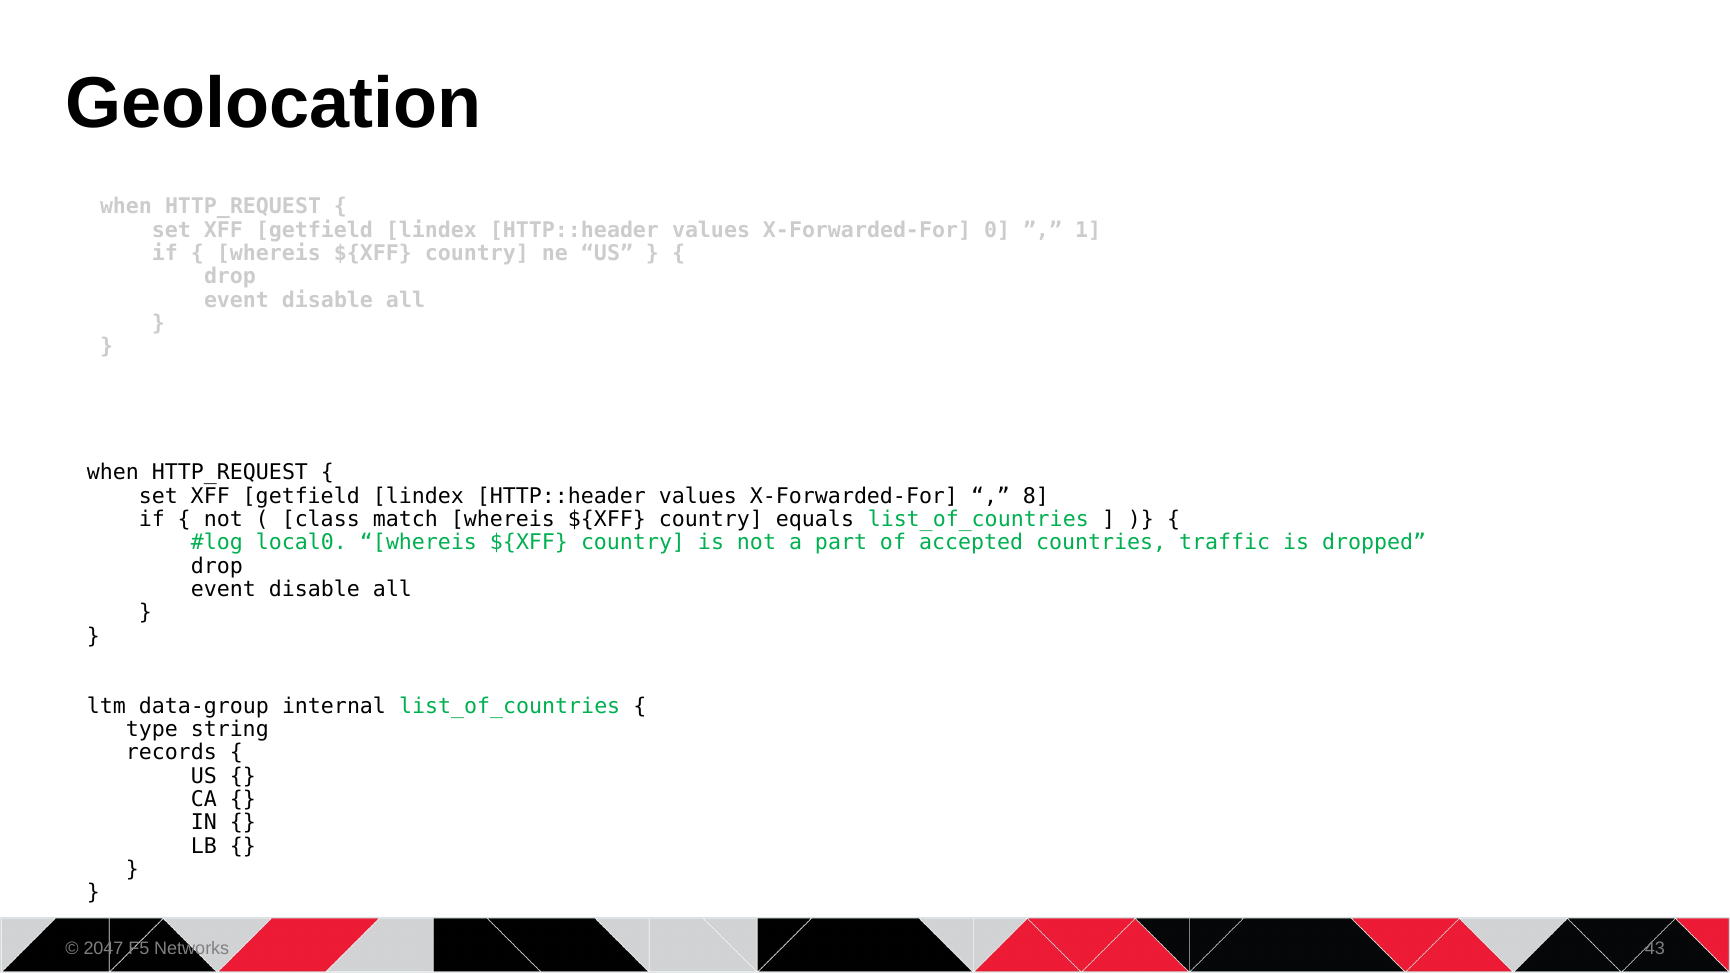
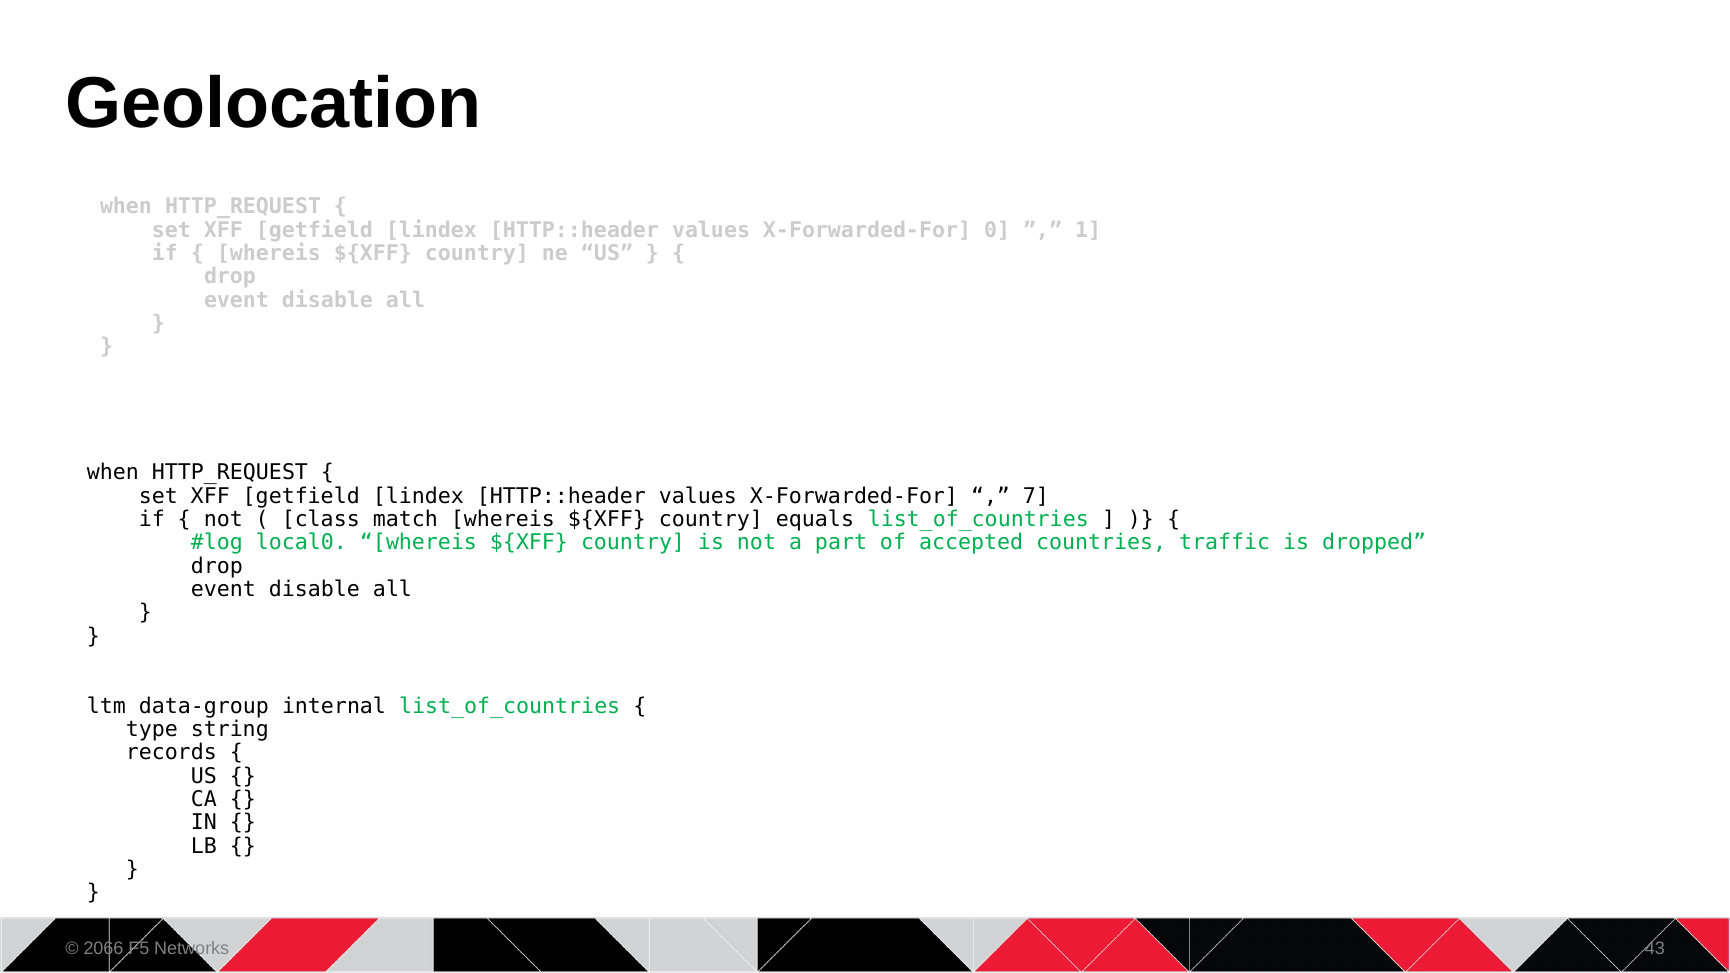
8: 8 -> 7
2047: 2047 -> 2066
